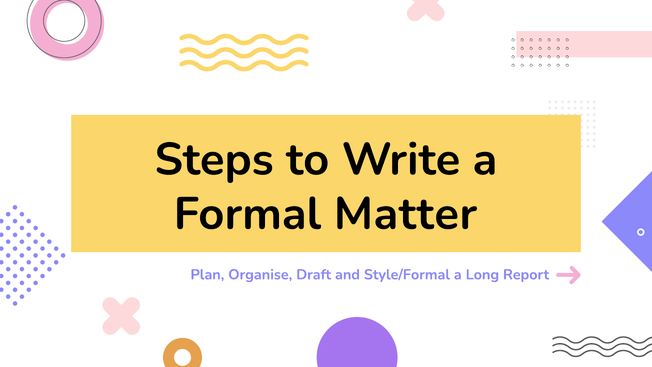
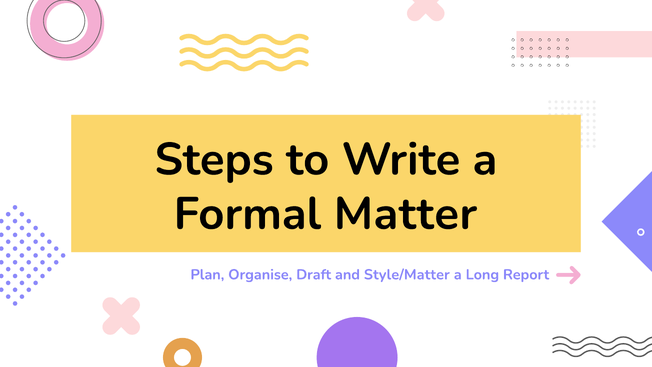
Style/Formal: Style/Formal -> Style/Matter
